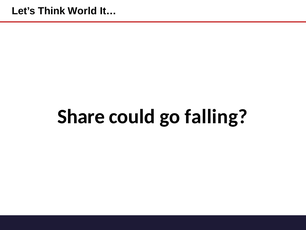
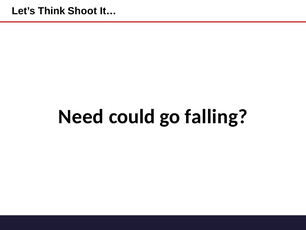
World: World -> Shoot
Share: Share -> Need
